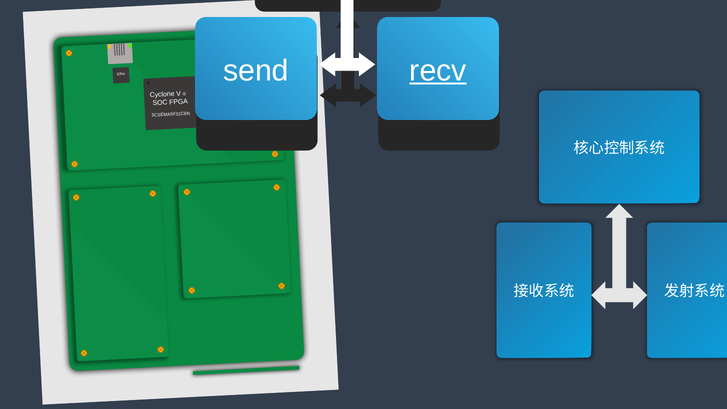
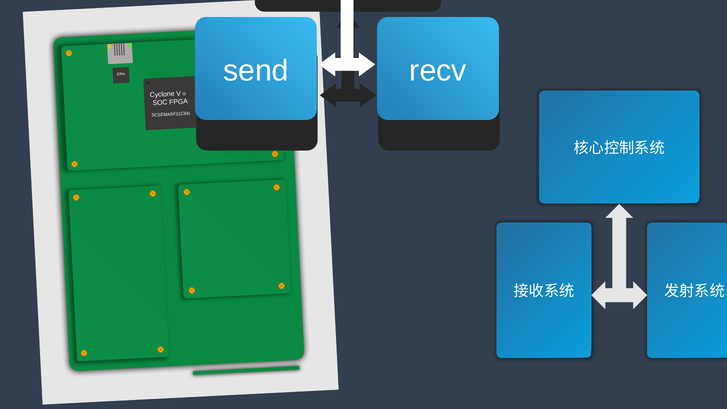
recv underline: present -> none
